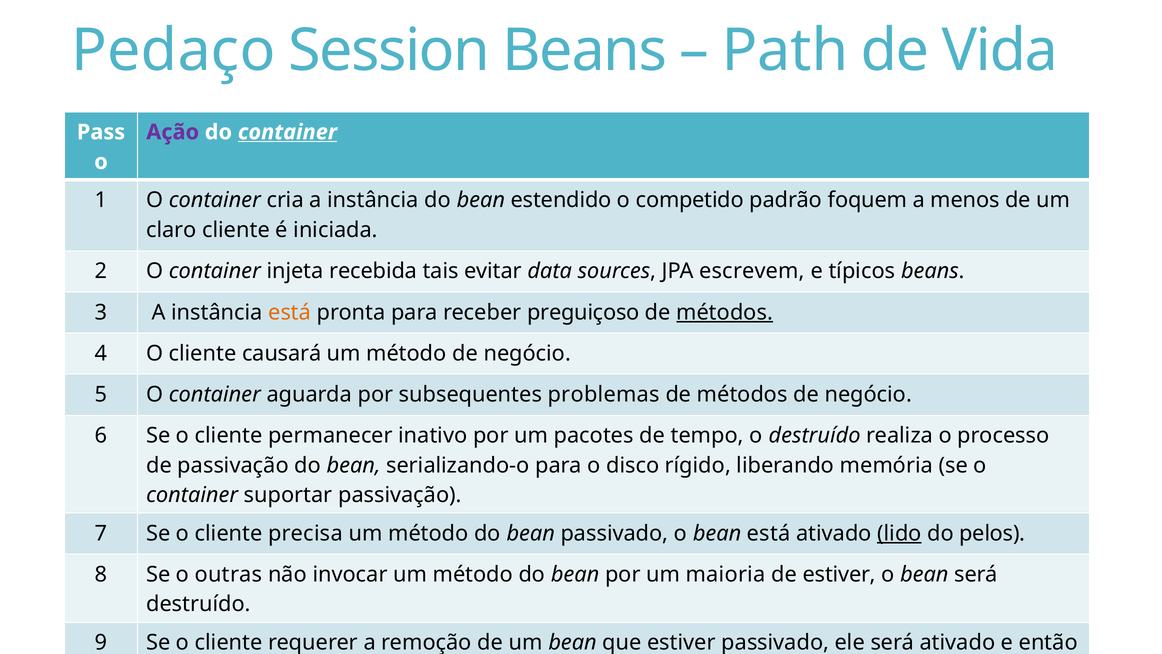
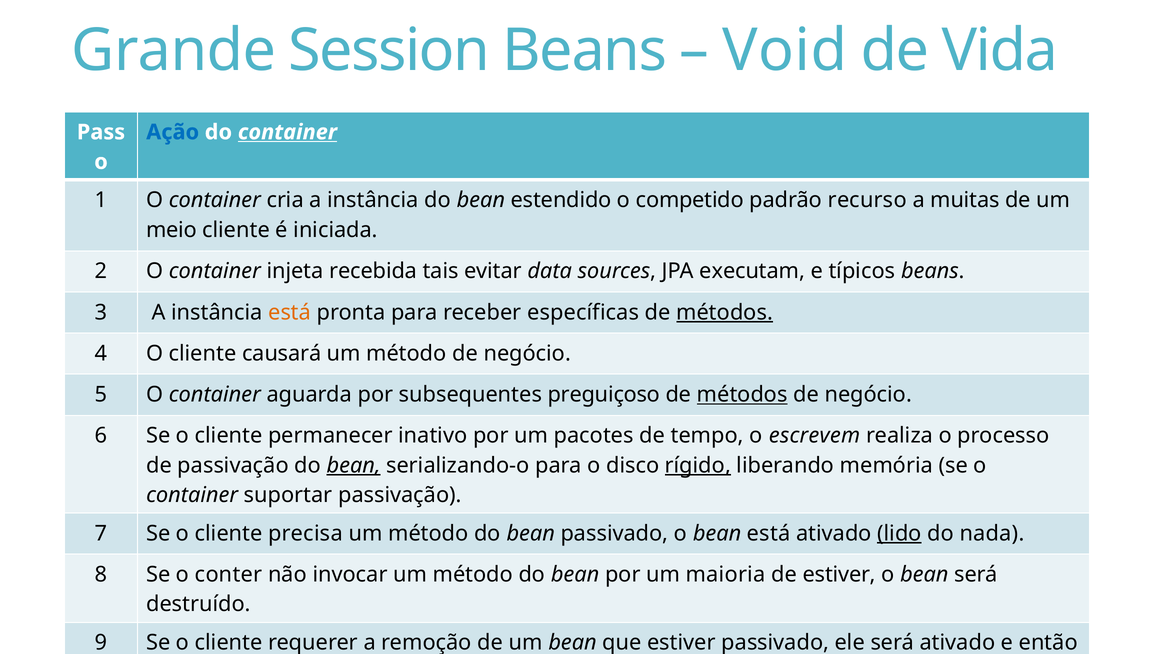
Pedaço: Pedaço -> Grande
Path: Path -> Void
Ação colour: purple -> blue
foquem: foquem -> recurso
menos: menos -> muitas
claro: claro -> meio
escrevem: escrevem -> executam
preguiçoso: preguiçoso -> específicas
problemas: problemas -> preguiçoso
métodos at (742, 394) underline: none -> present
o destruído: destruído -> escrevem
bean at (354, 465) underline: none -> present
rígido underline: none -> present
pelos: pelos -> nada
outras: outras -> conter
